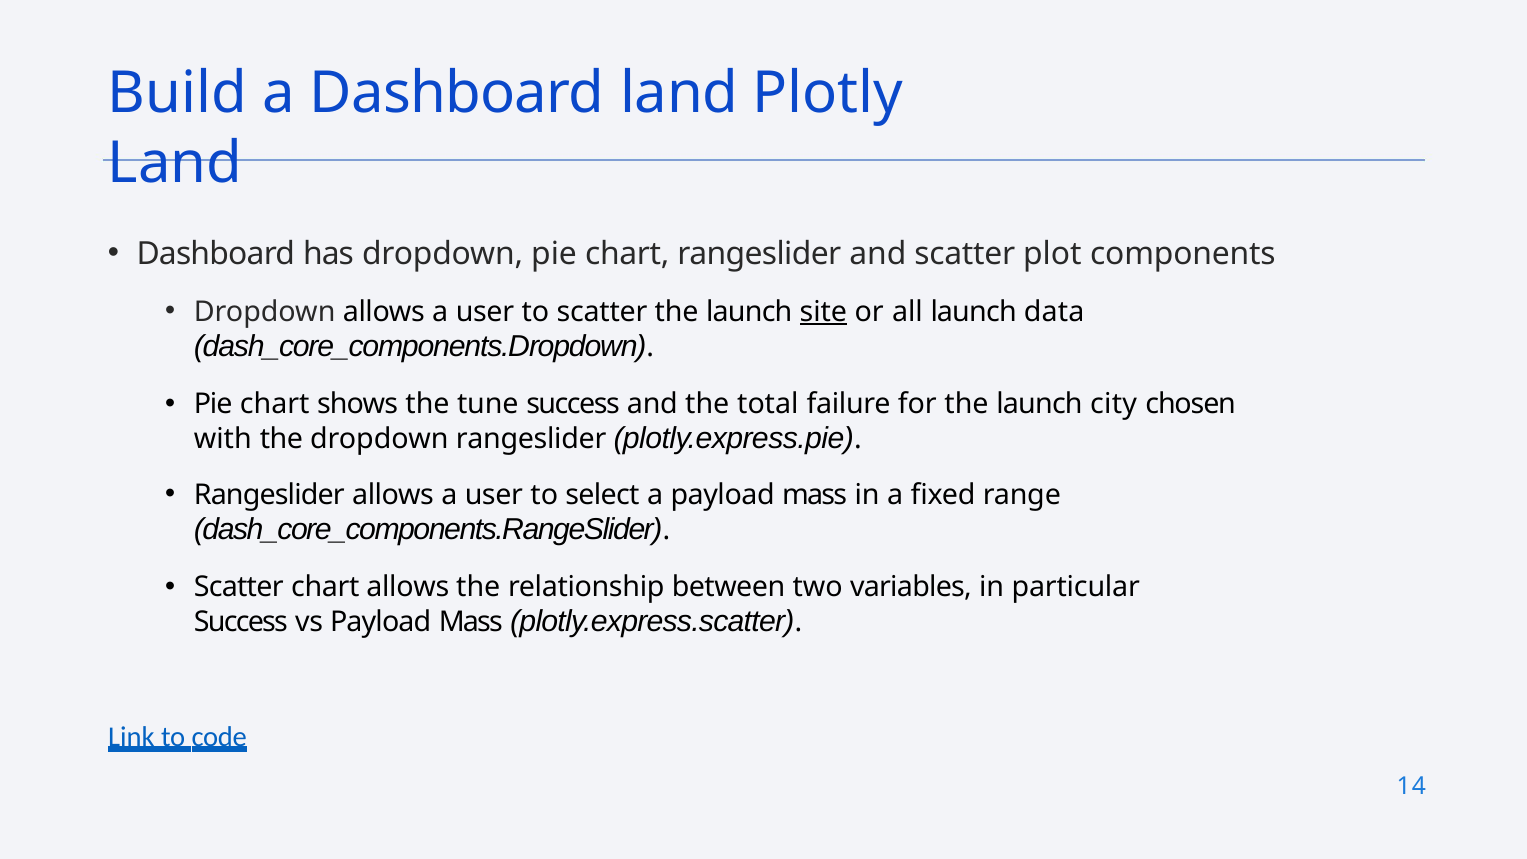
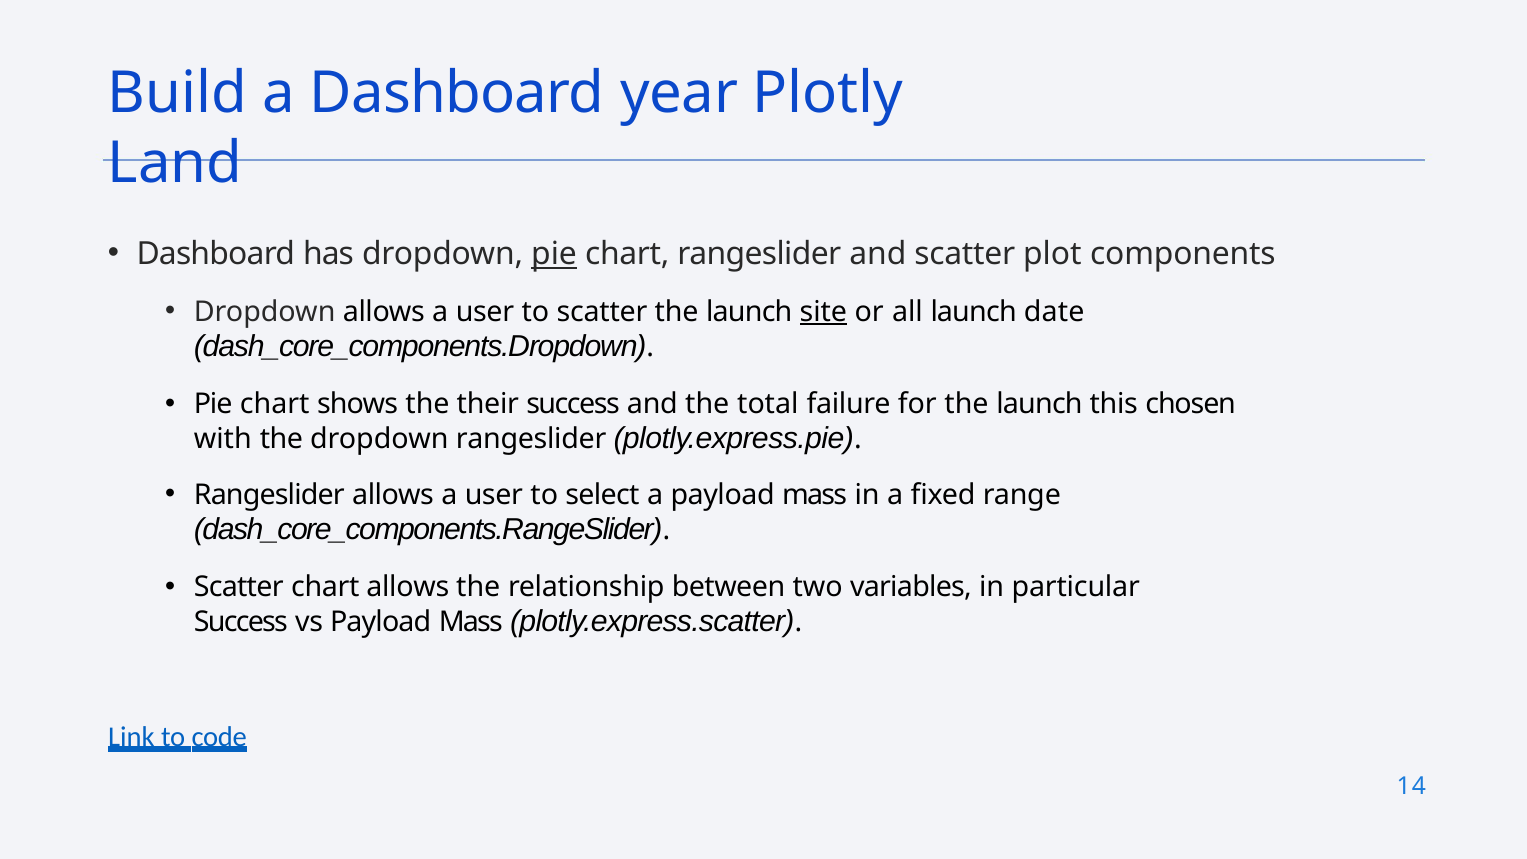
Dashboard land: land -> year
pie at (554, 254) underline: none -> present
data: data -> date
tune: tune -> their
city: city -> this
